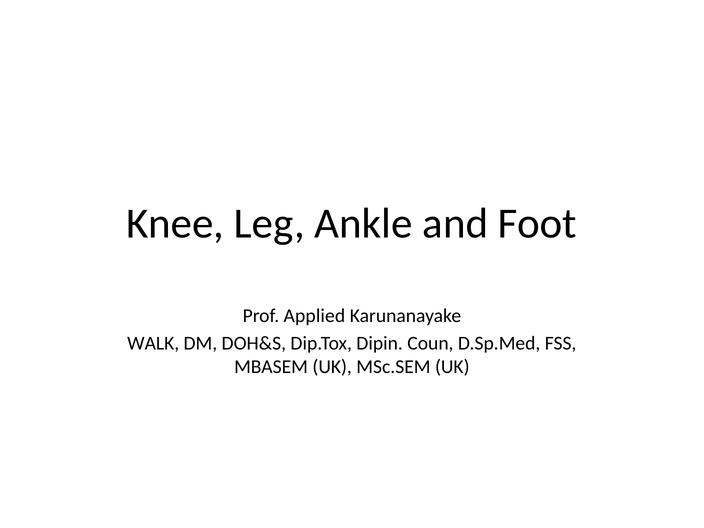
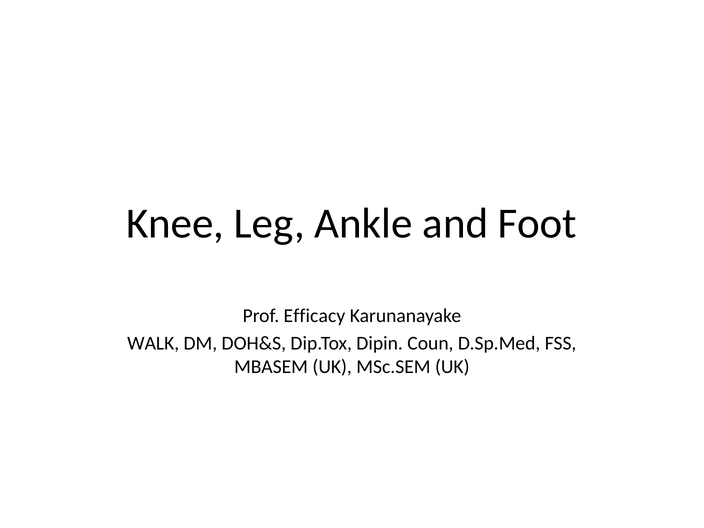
Applied: Applied -> Efficacy
